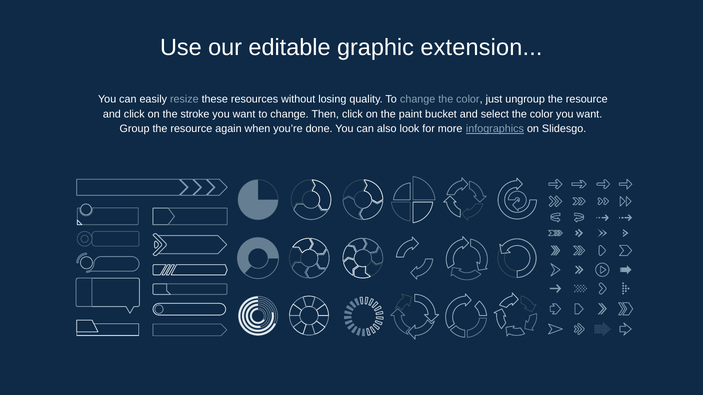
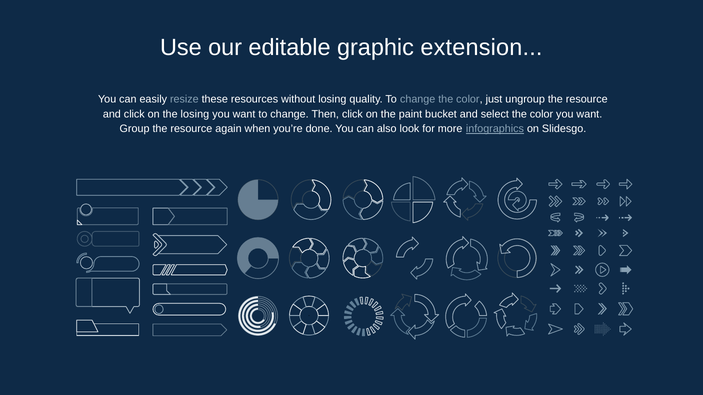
the stroke: stroke -> losing
